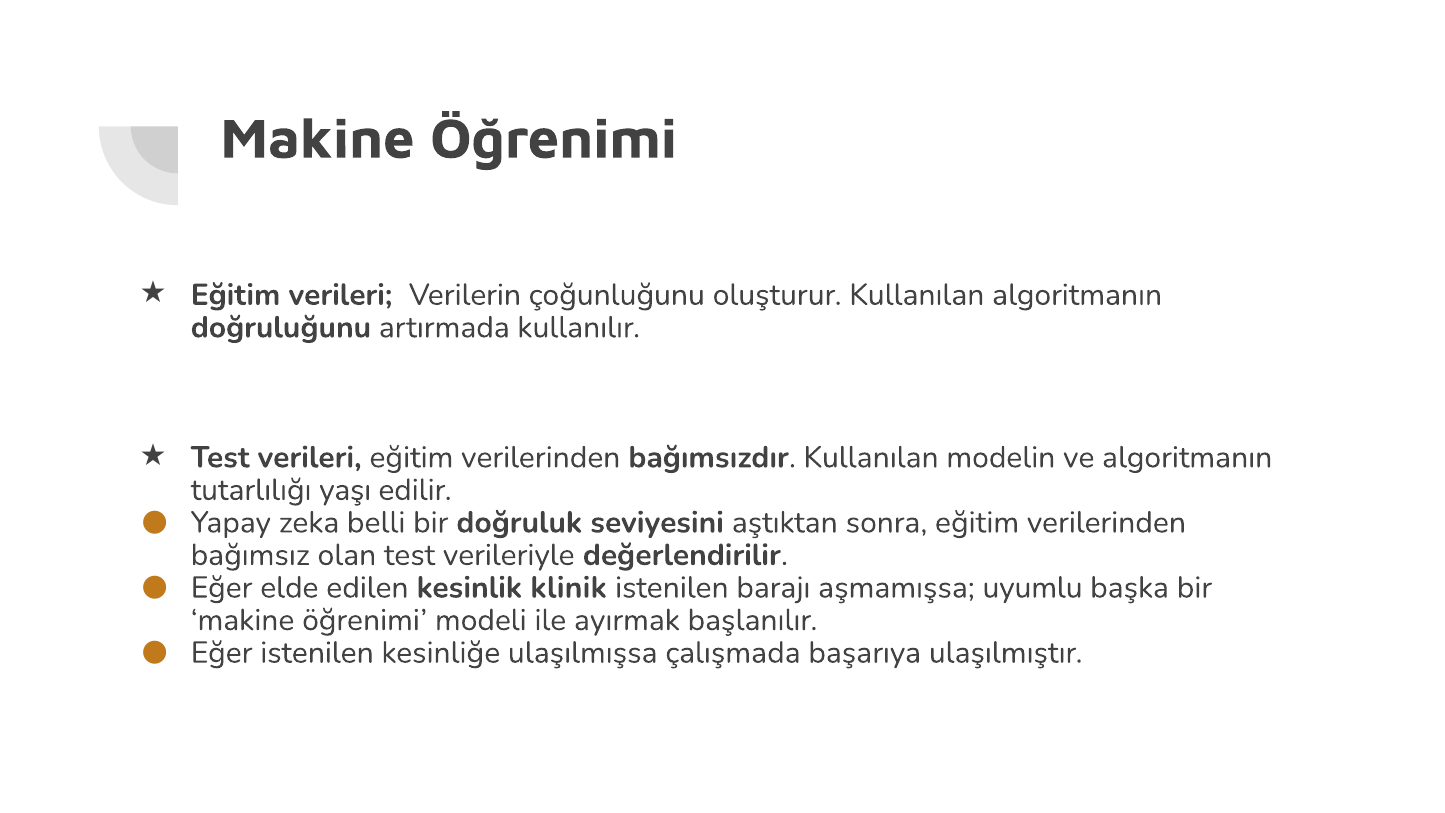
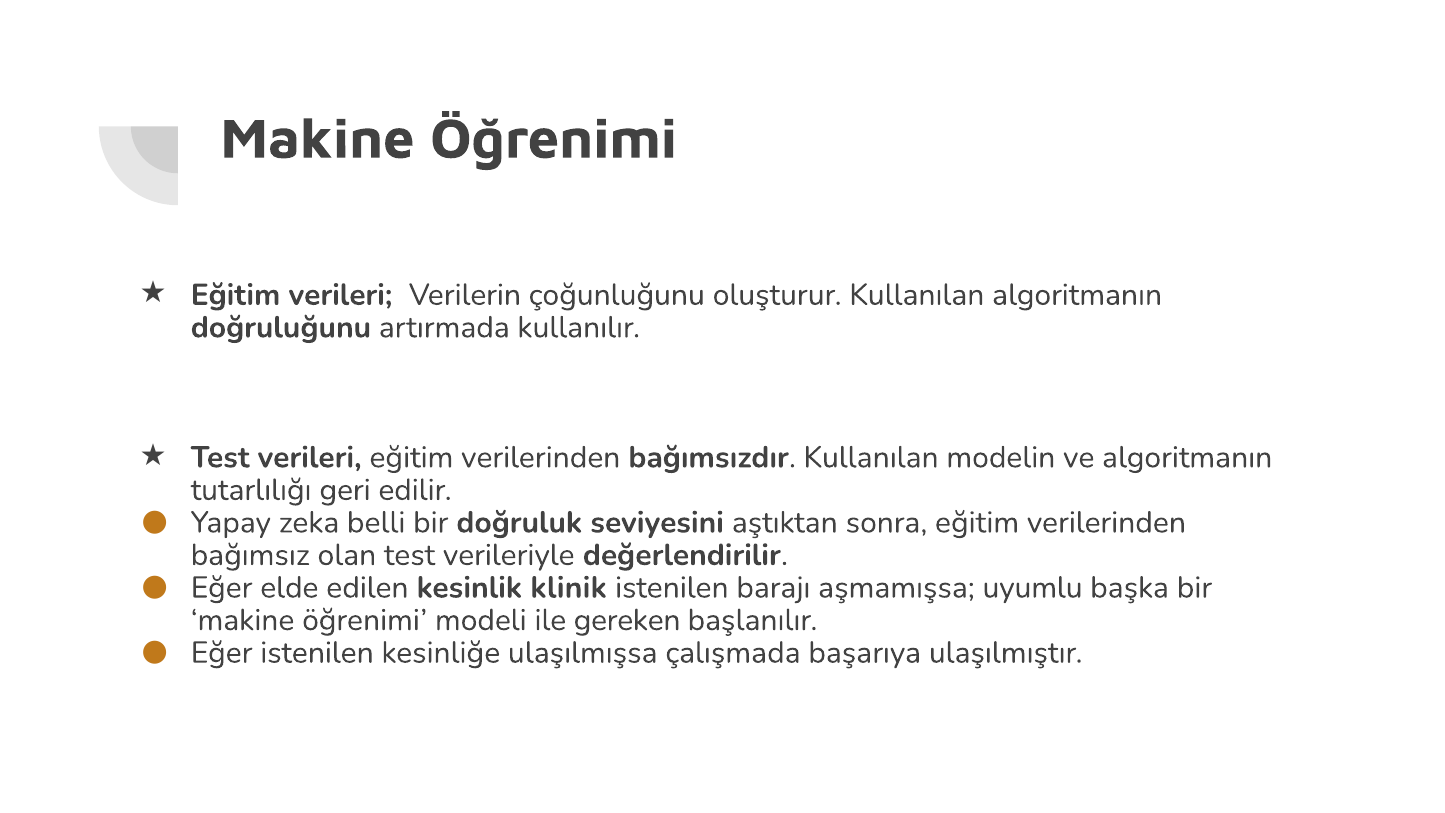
yaşı: yaşı -> geri
ayırmak: ayırmak -> gereken
